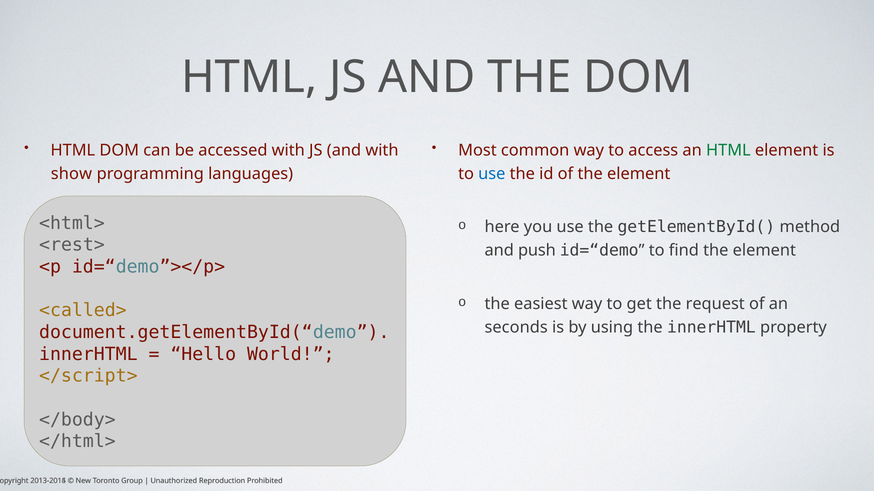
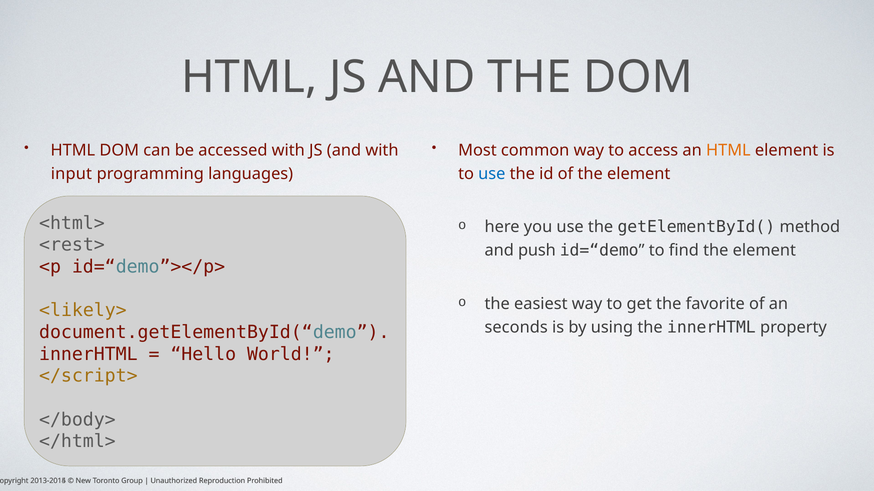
HTML at (728, 151) colour: green -> orange
show: show -> input
request: request -> favorite
<called>: <called> -> <likely>
